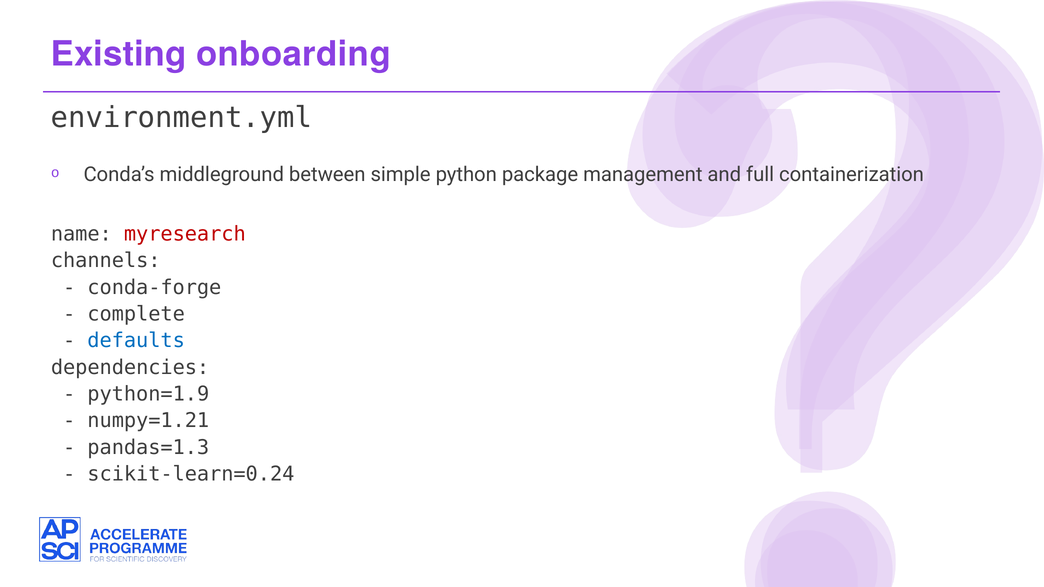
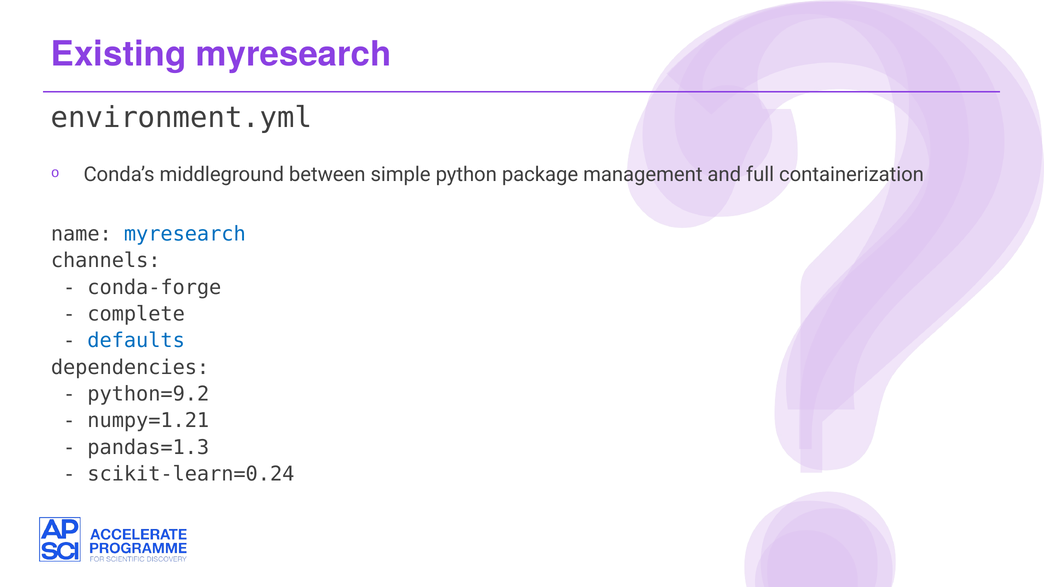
Existing onboarding: onboarding -> myresearch
myresearch at (185, 234) colour: red -> blue
python=1.9: python=1.9 -> python=9.2
